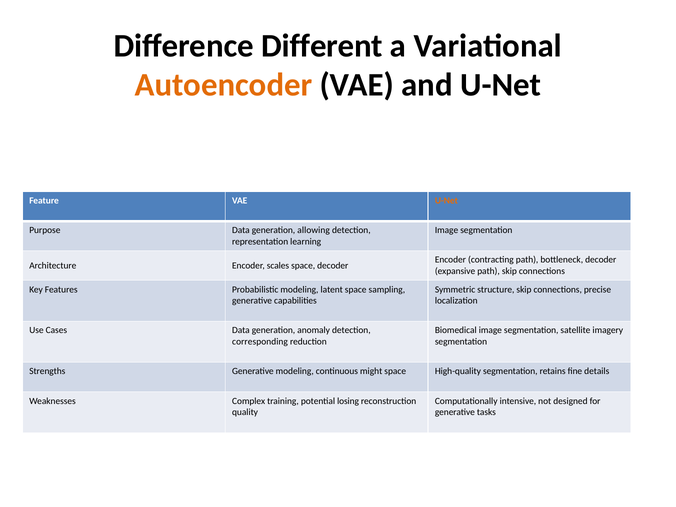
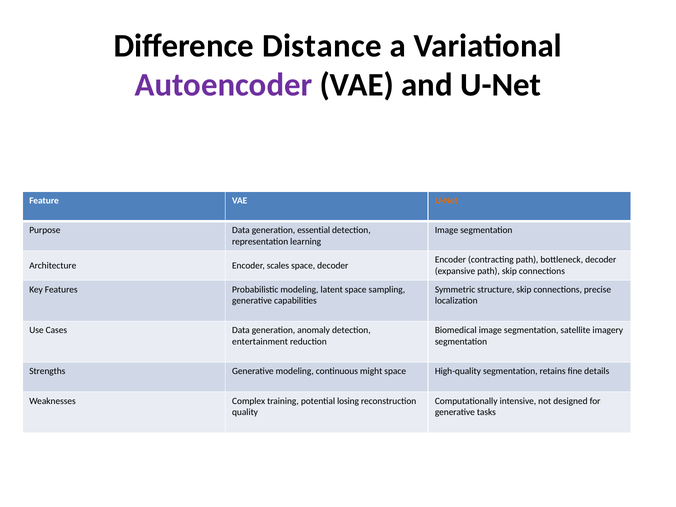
Different: Different -> Distance
Autoencoder colour: orange -> purple
allowing: allowing -> essential
corresponding: corresponding -> entertainment
